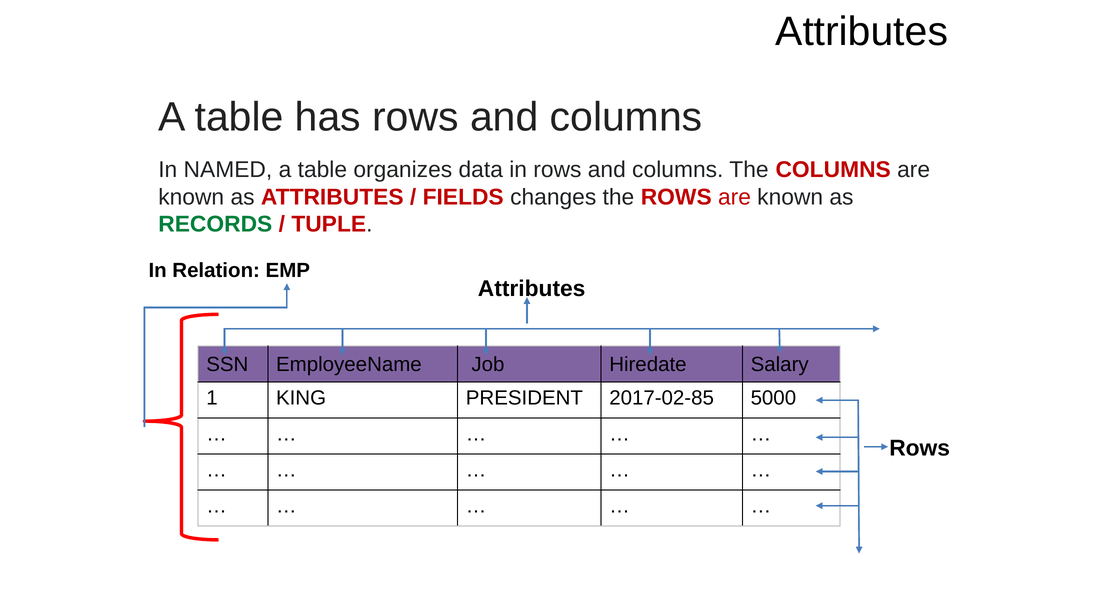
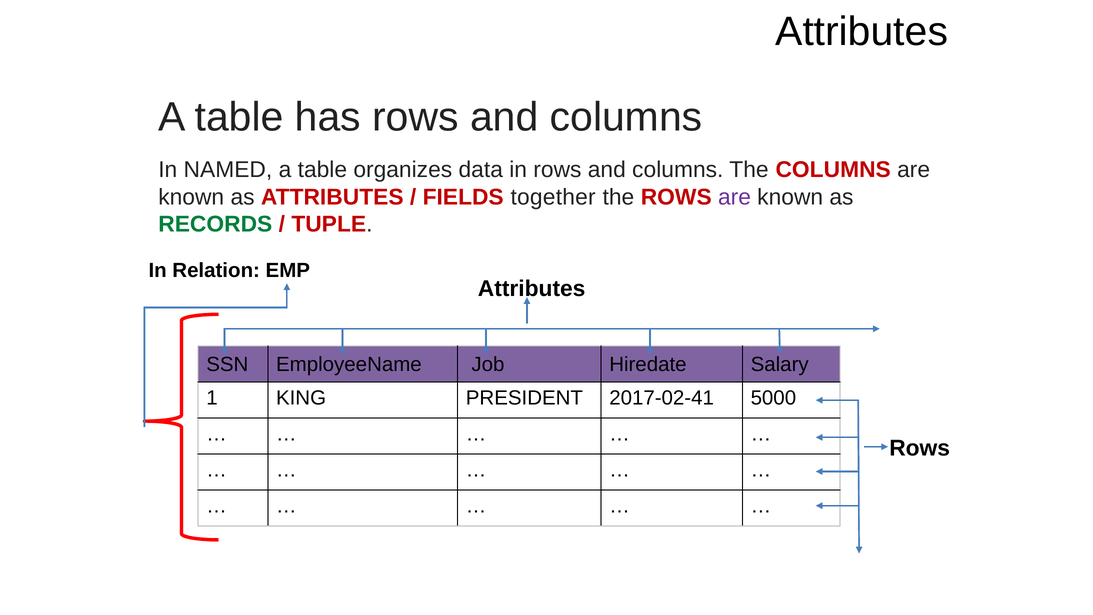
changes: changes -> together
are at (734, 197) colour: red -> purple
2017-02-85: 2017-02-85 -> 2017-02-41
